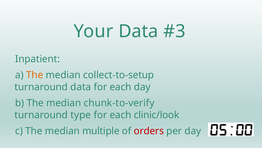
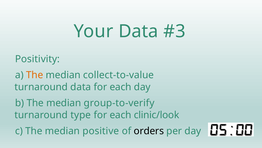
Inpatient: Inpatient -> Positivity
collect-to-setup: collect-to-setup -> collect-to-value
chunk-to-verify: chunk-to-verify -> group-to-verify
multiple: multiple -> positive
orders colour: red -> black
